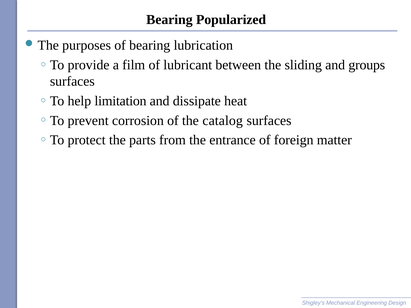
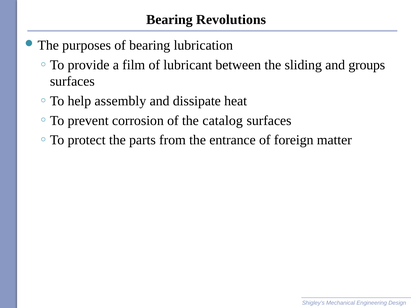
Popularized: Popularized -> Revolutions
limitation: limitation -> assembly
